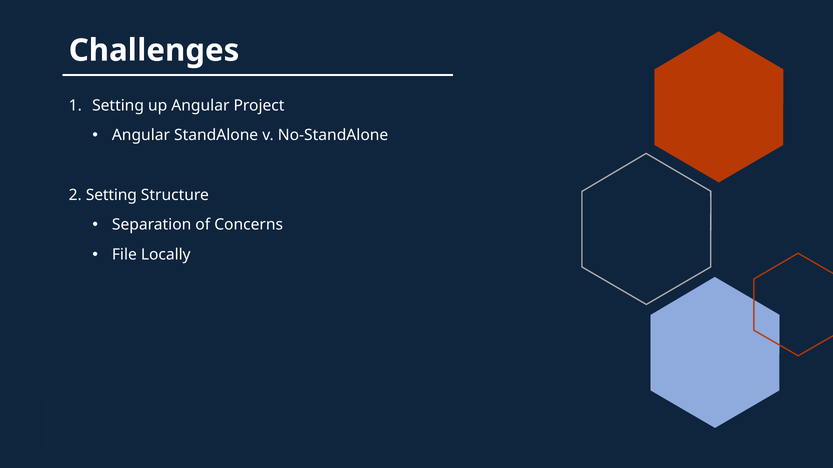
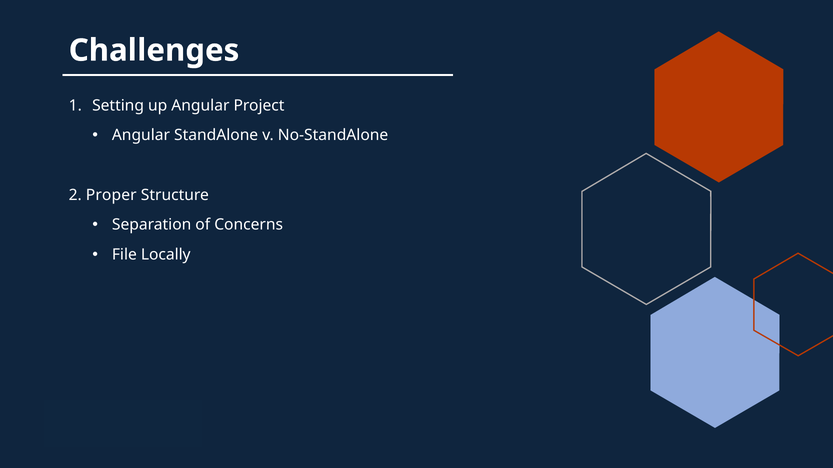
2 Setting: Setting -> Proper
